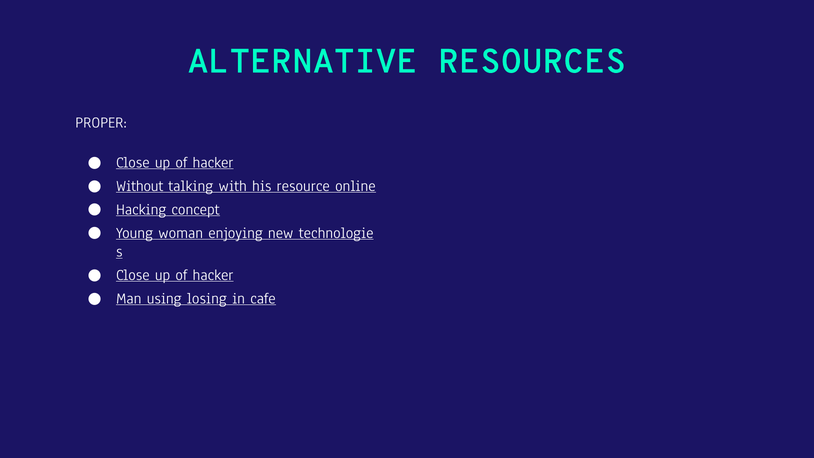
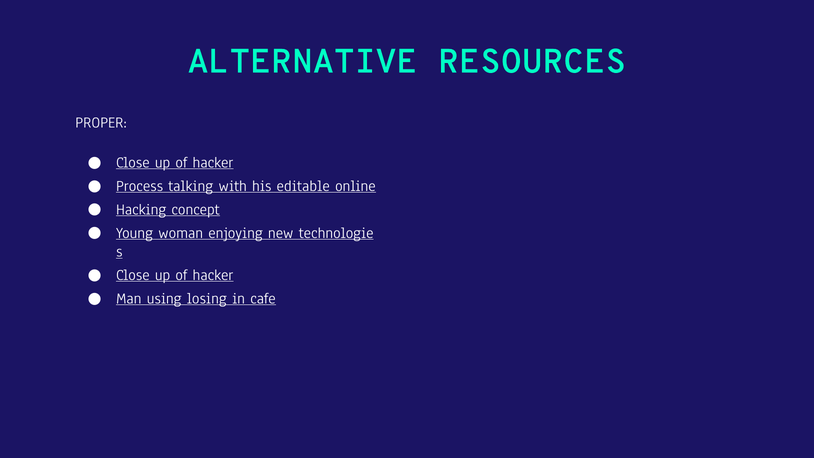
Without: Without -> Process
resource: resource -> editable
